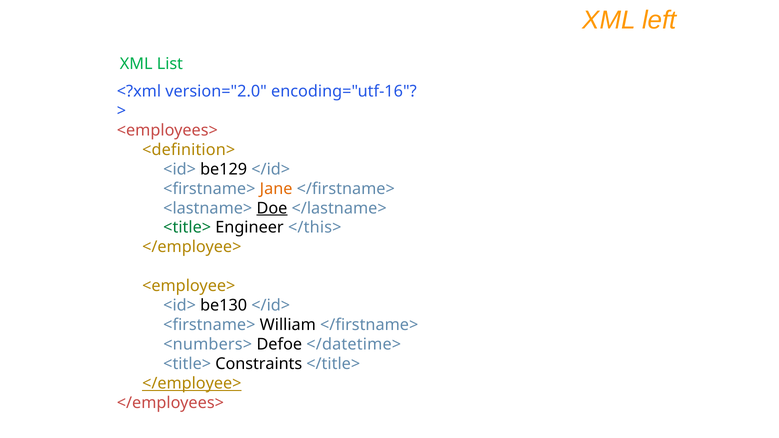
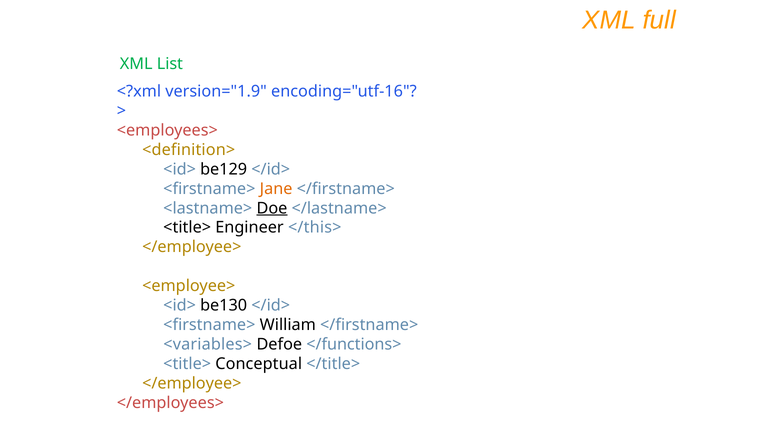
left: left -> full
version="2.0: version="2.0 -> version="1.9
<title> at (187, 228) colour: green -> black
<numbers>: <numbers> -> <variables>
</datetime>: </datetime> -> </functions>
Constraints: Constraints -> Conceptual
</employee> at (192, 384) underline: present -> none
